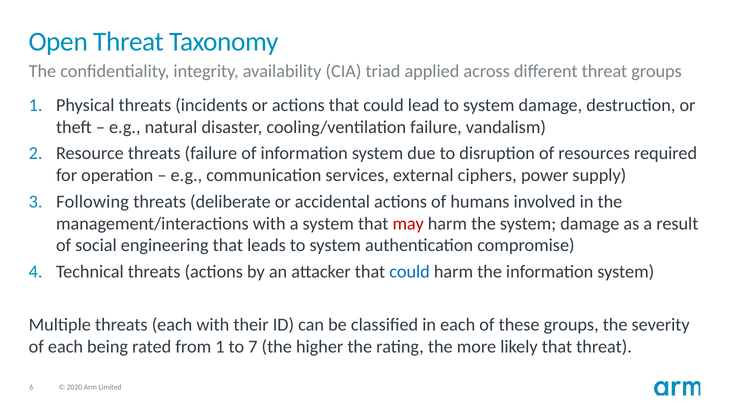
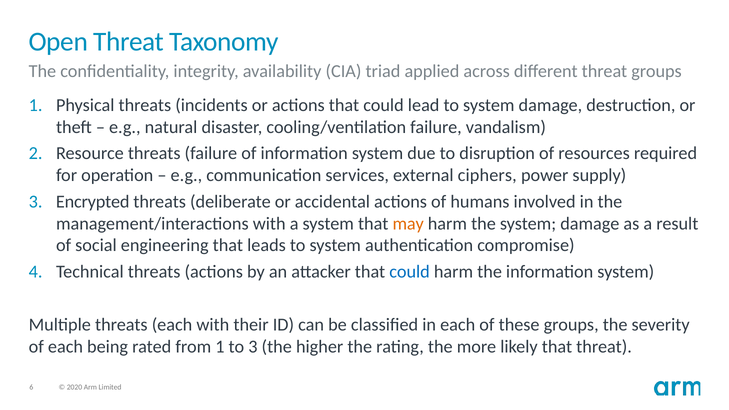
Following: Following -> Encrypted
may colour: red -> orange
to 7: 7 -> 3
